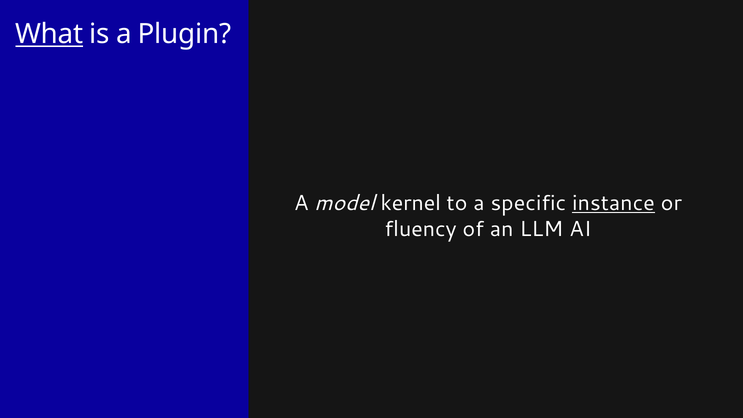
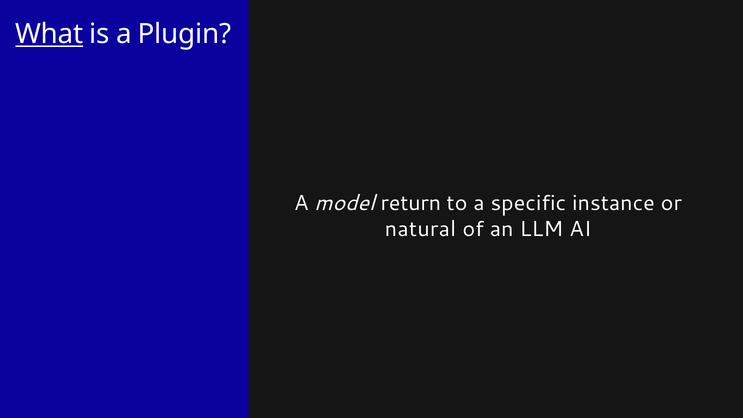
kernel: kernel -> return
instance underline: present -> none
fluency: fluency -> natural
